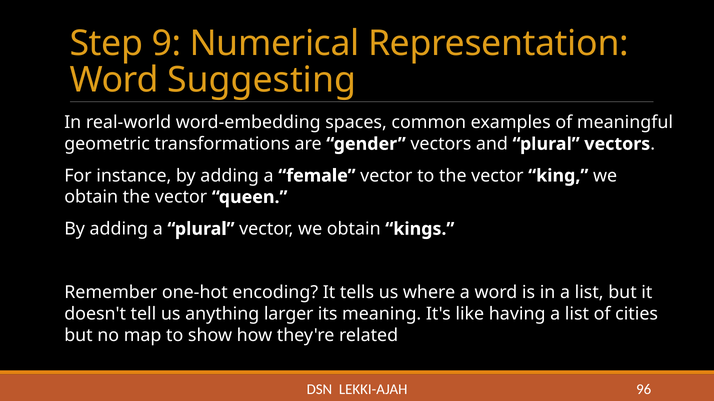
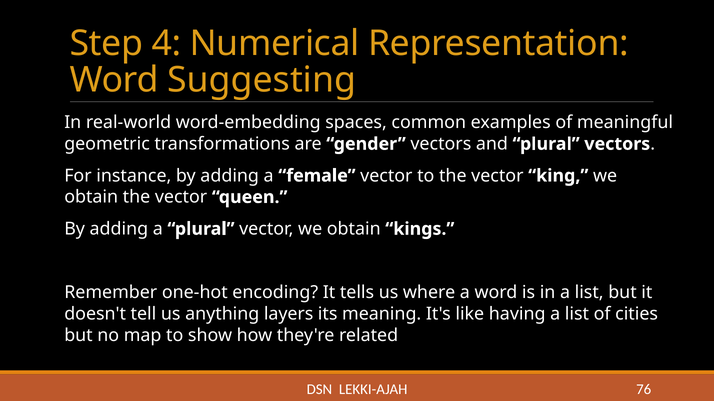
9: 9 -> 4
larger: larger -> layers
96: 96 -> 76
